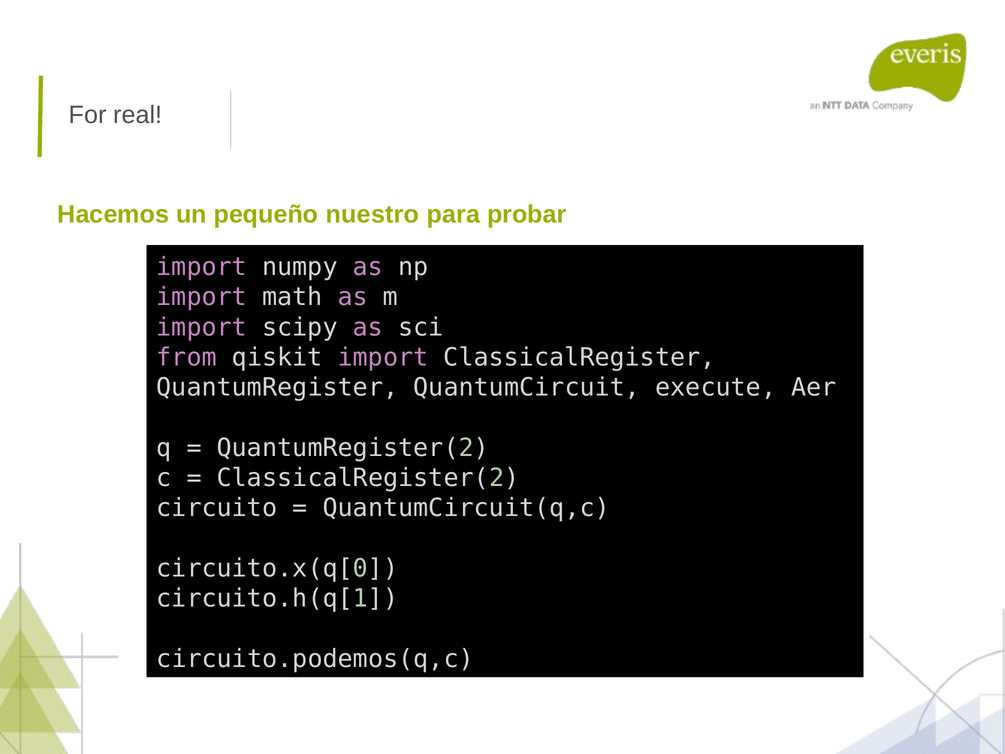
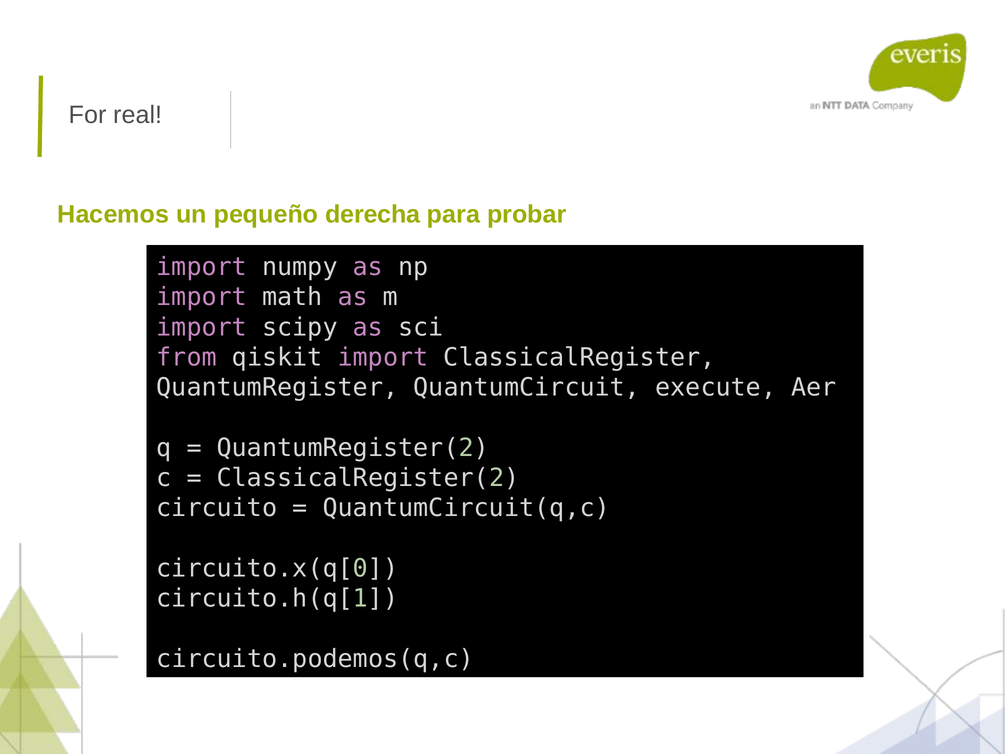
nuestro: nuestro -> derecha
